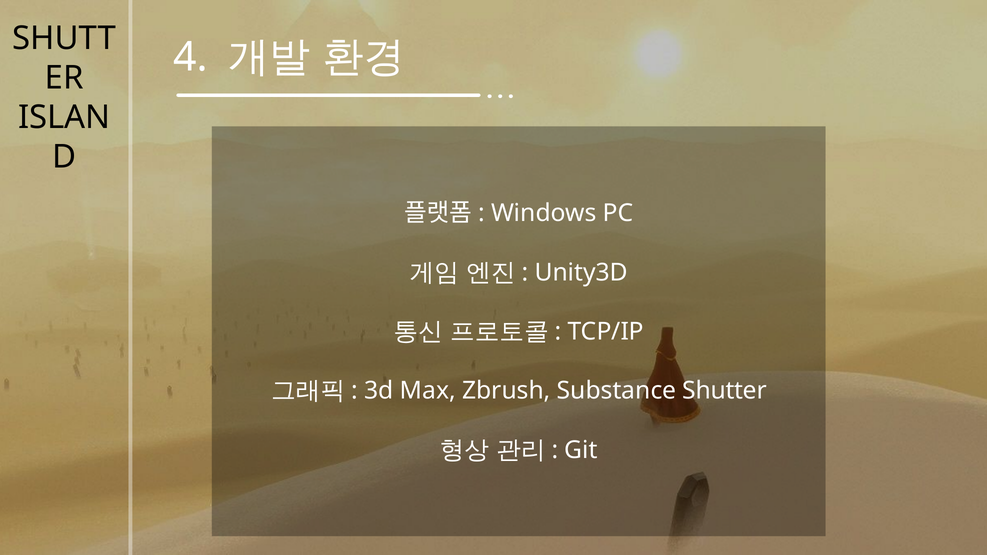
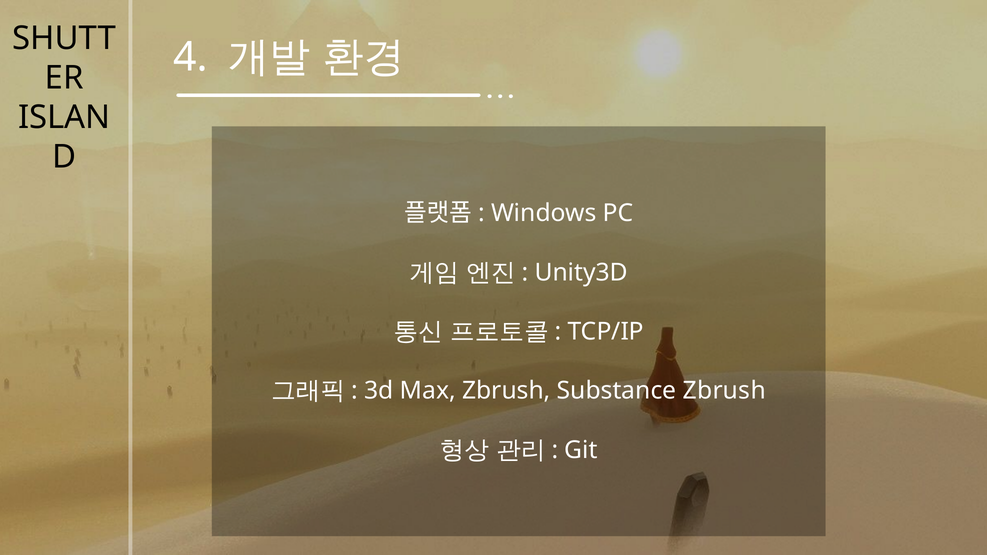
Substance Shutter: Shutter -> Zbrush
